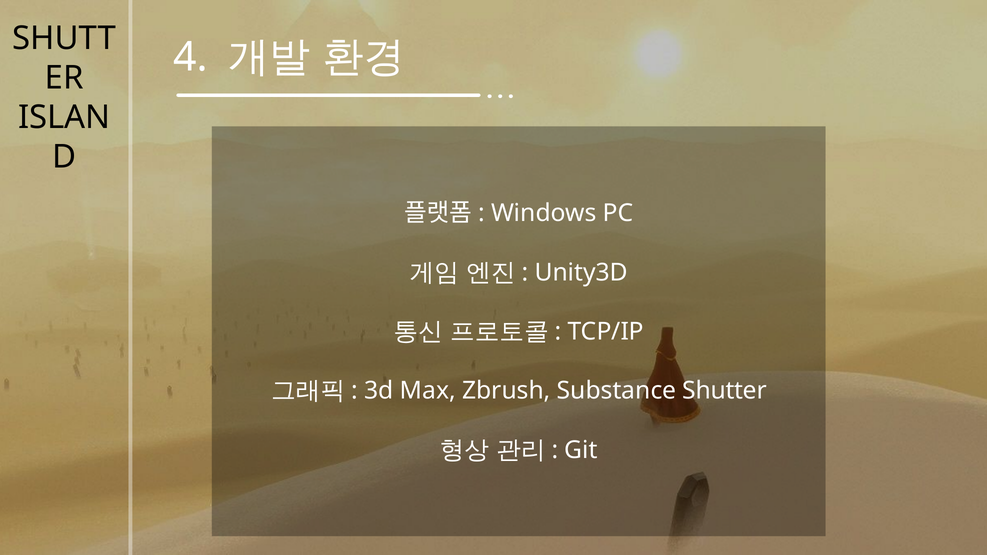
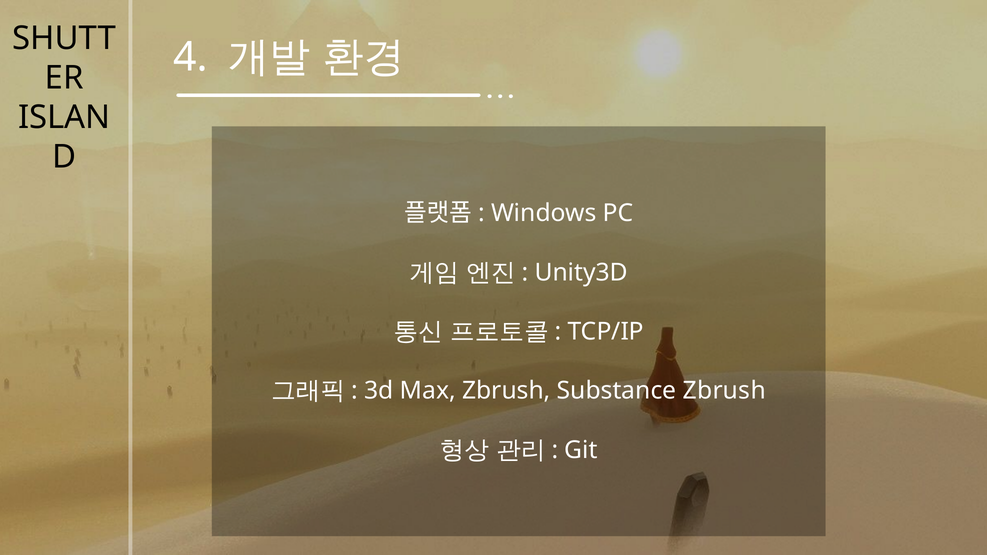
Substance Shutter: Shutter -> Zbrush
